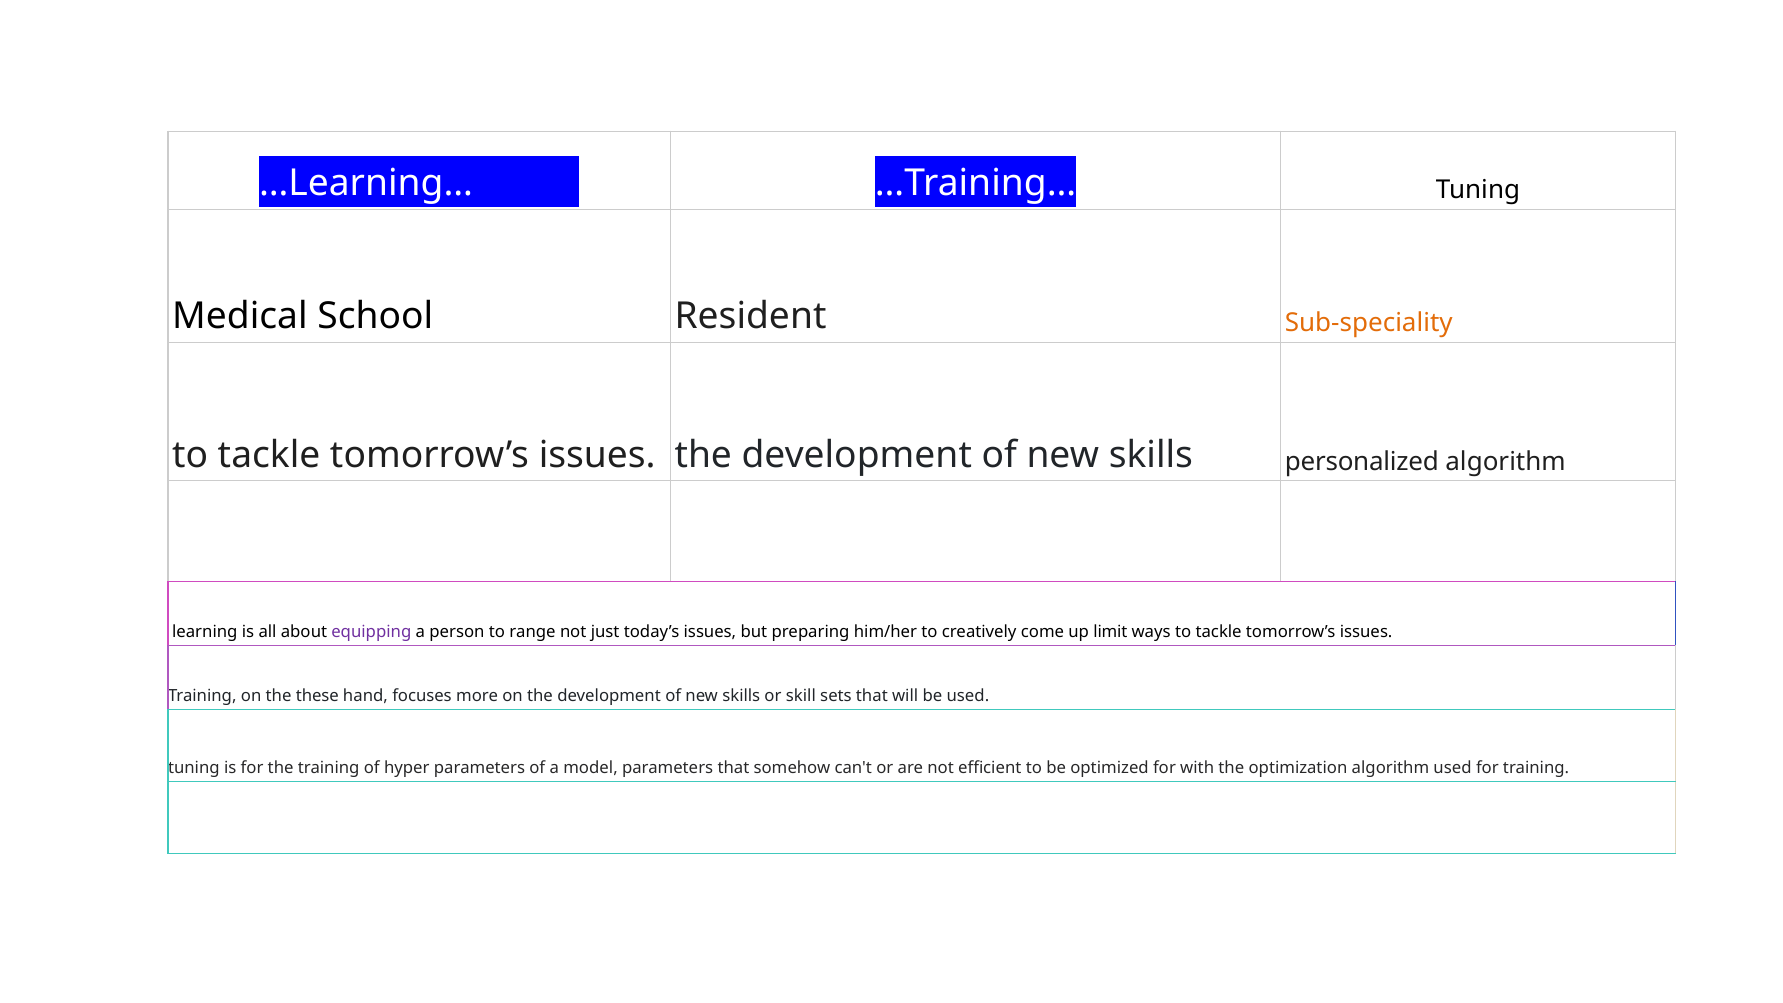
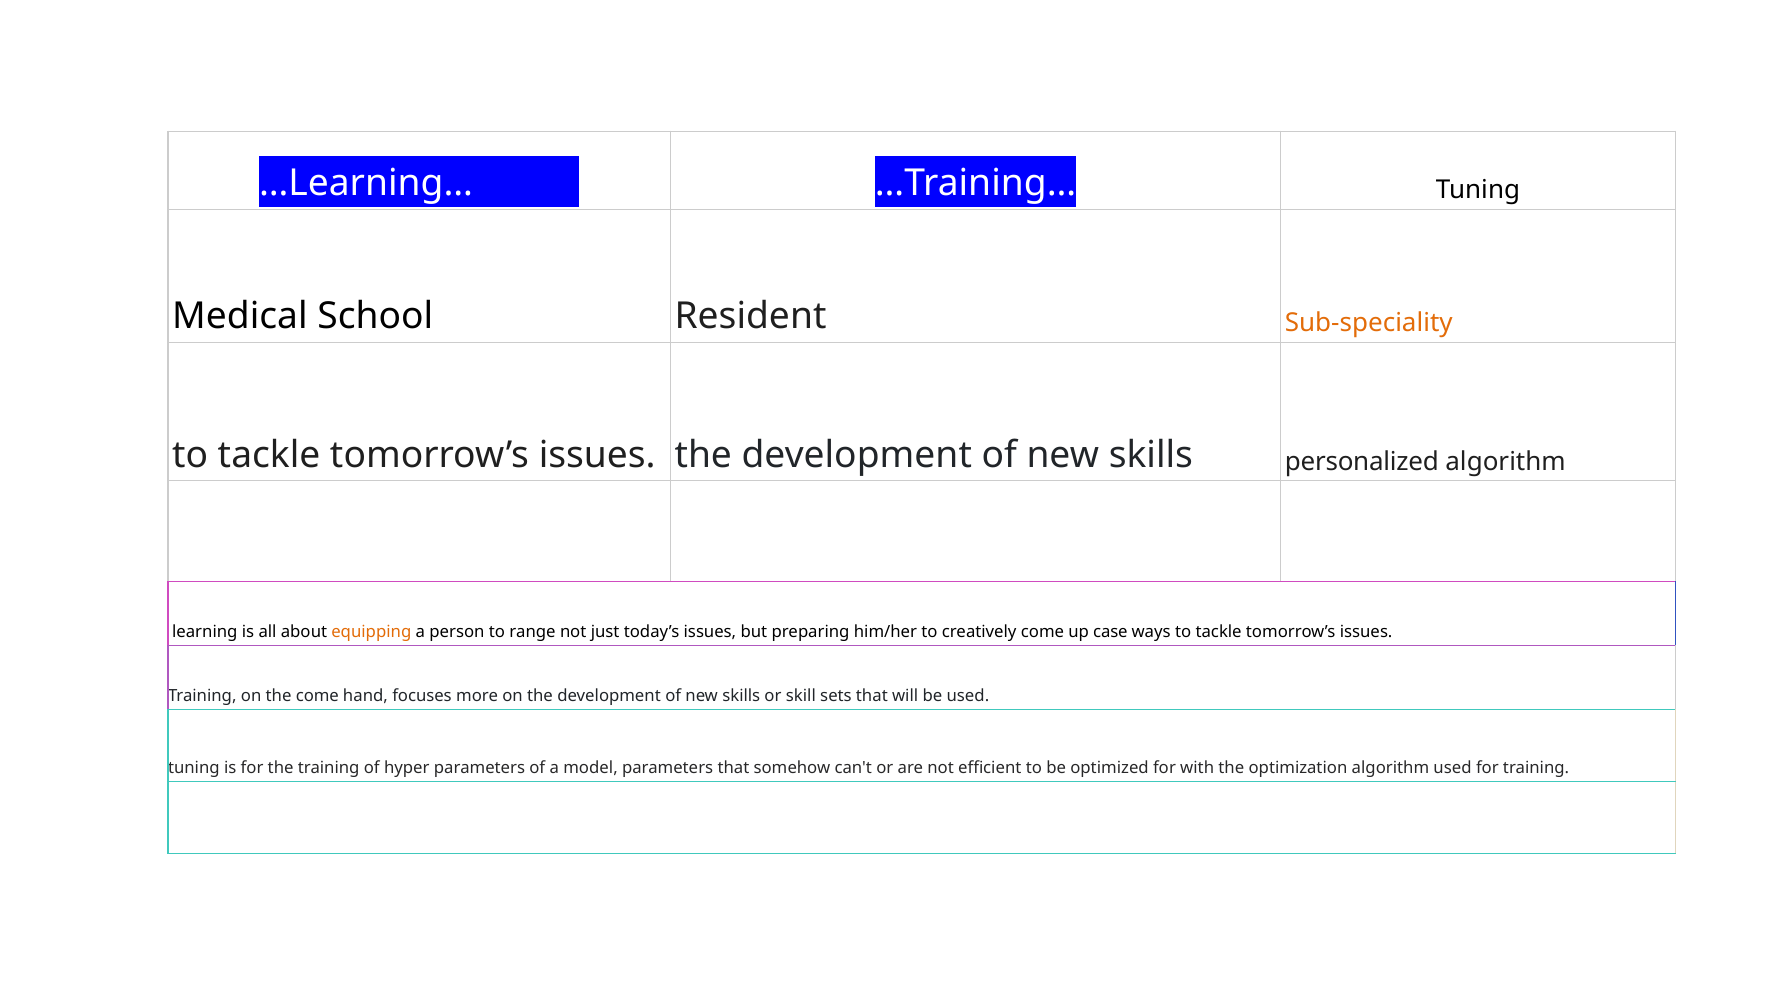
equipping colour: purple -> orange
limit: limit -> case
the these: these -> come
